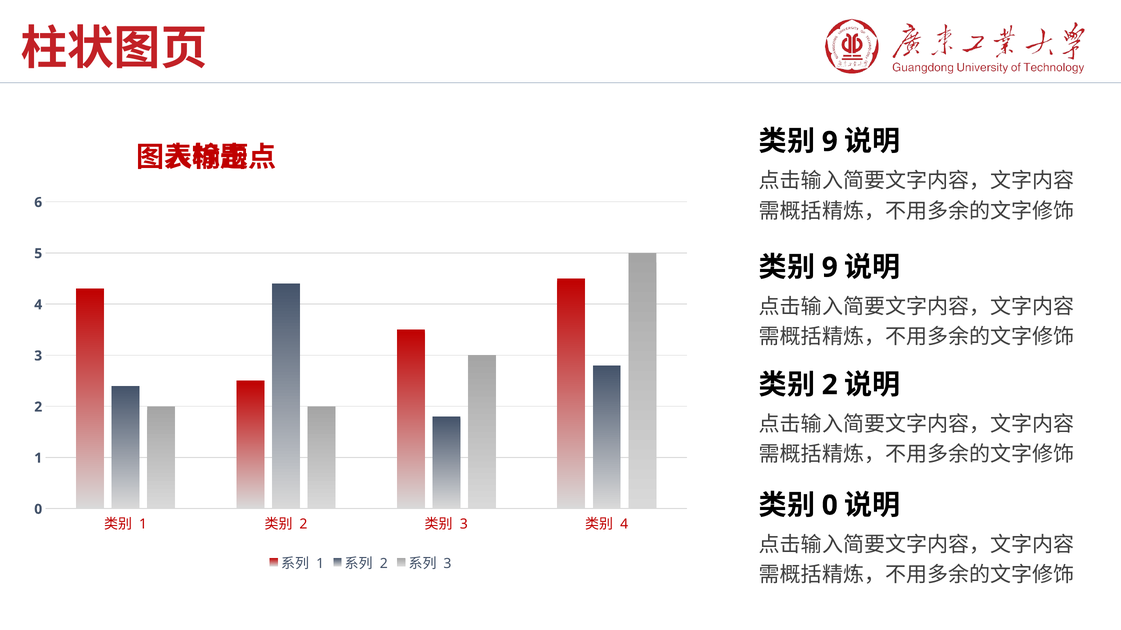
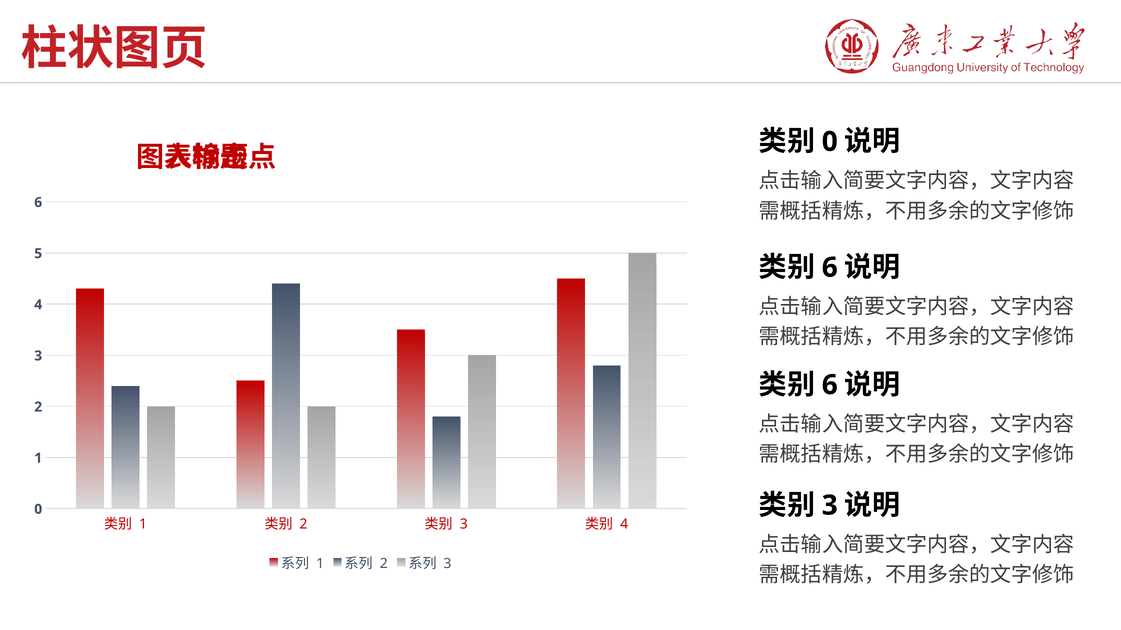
9 at (830, 142): 9 -> 0
9 at (830, 268): 9 -> 6
2 at (830, 385): 2 -> 6
0 at (830, 506): 0 -> 3
